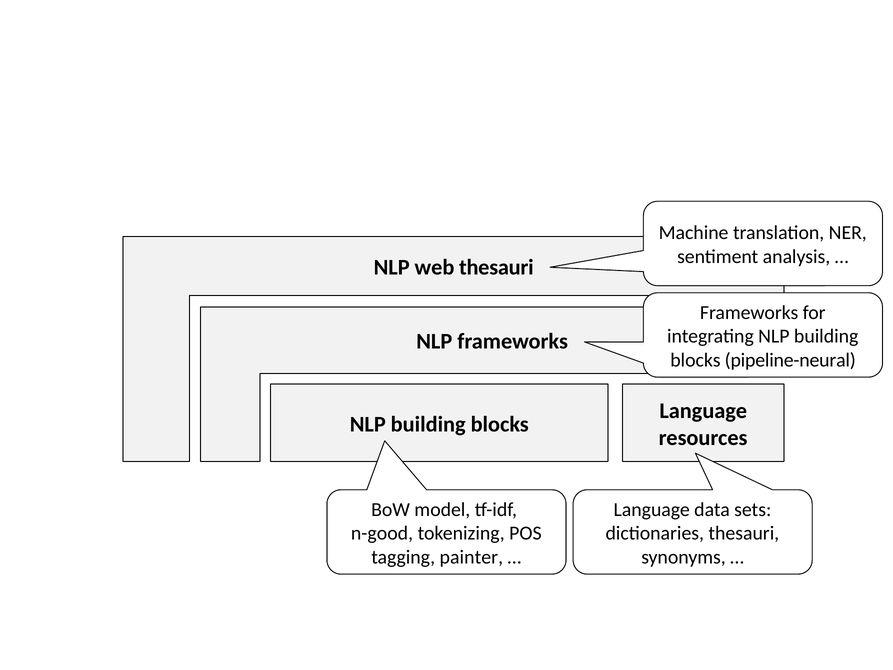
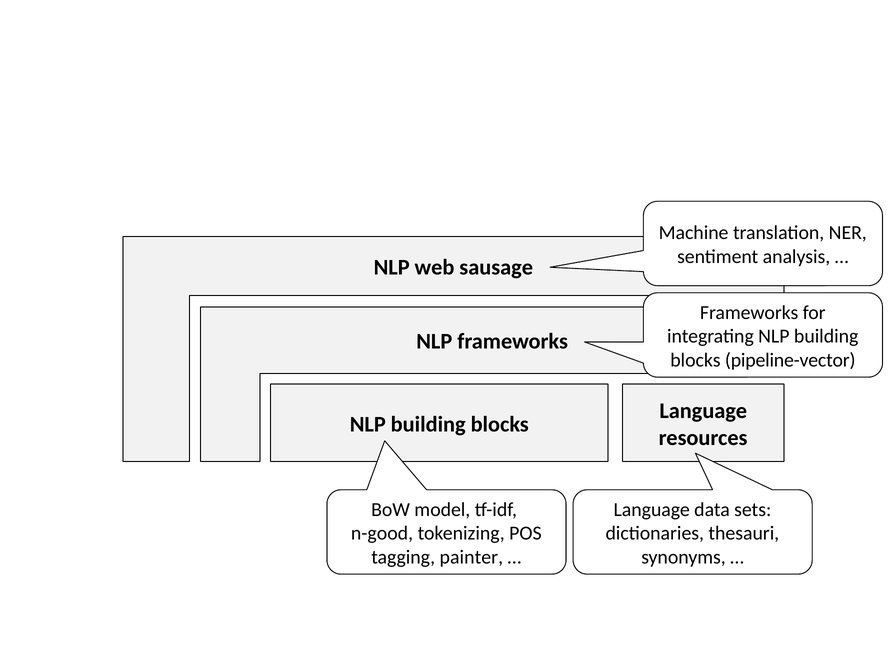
web thesauri: thesauri -> sausage
pipeline-neural: pipeline-neural -> pipeline-vector
